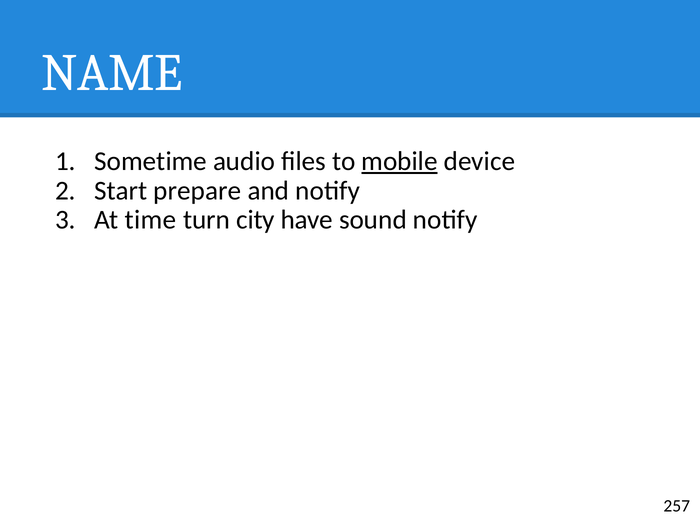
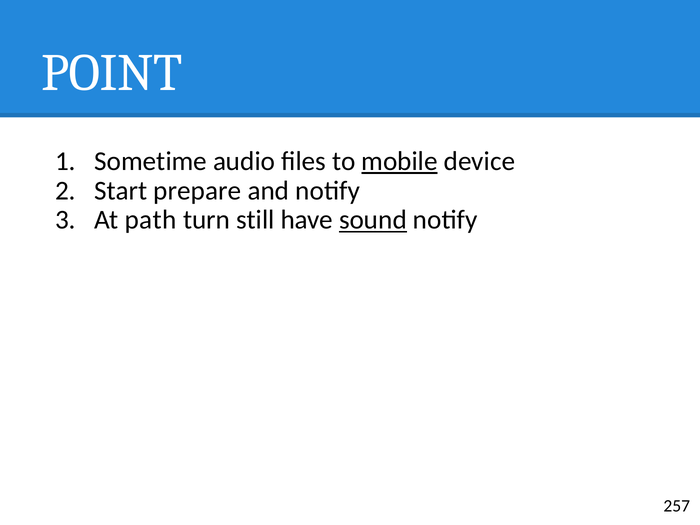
NAME: NAME -> POINT
time: time -> path
city: city -> still
sound underline: none -> present
